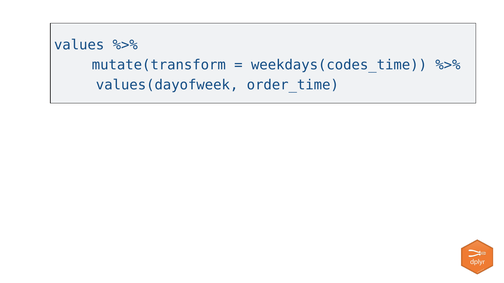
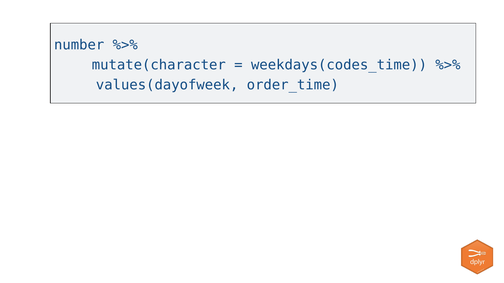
values: values -> number
mutate(transform: mutate(transform -> mutate(character
